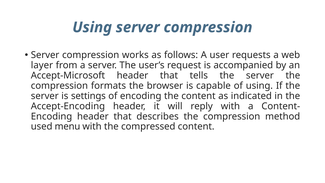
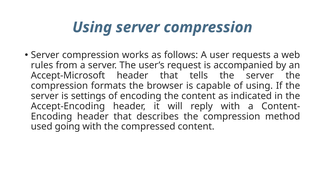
layer: layer -> rules
menu: menu -> going
